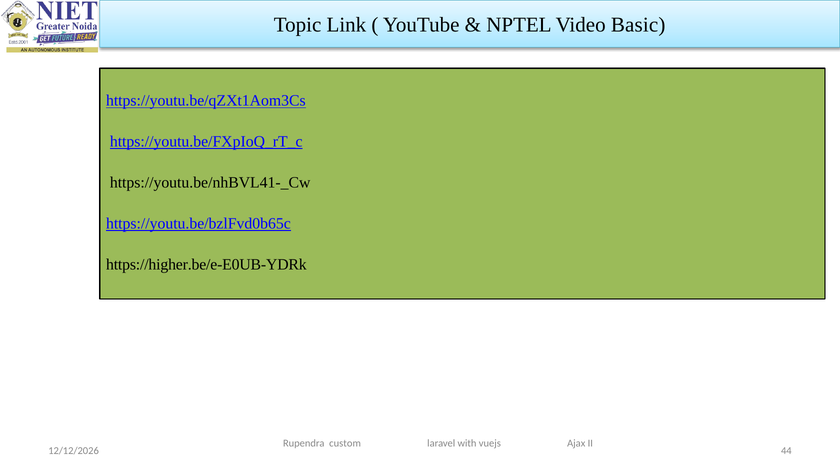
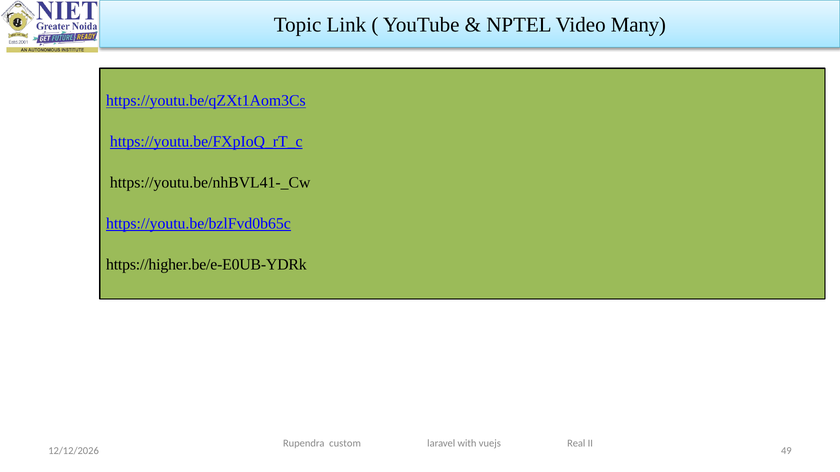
Basic: Basic -> Many
Ajax: Ajax -> Real
44: 44 -> 49
